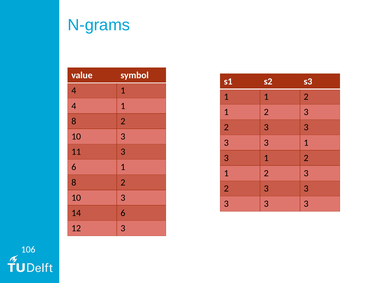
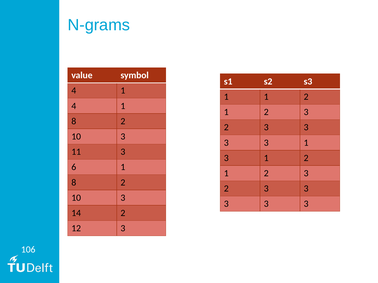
14 6: 6 -> 2
